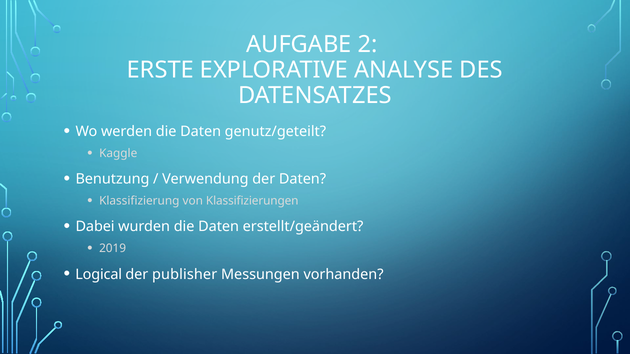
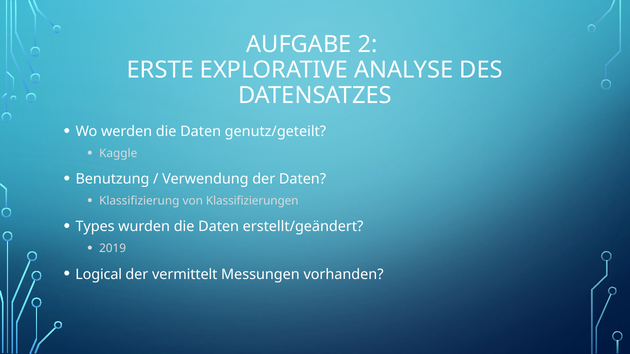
Dabei: Dabei -> Types
publisher: publisher -> vermittelt
